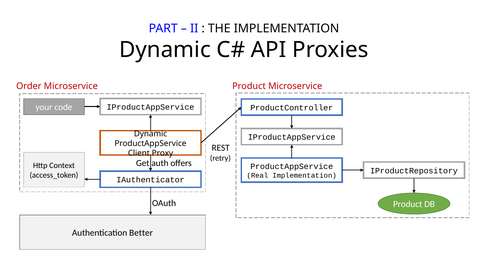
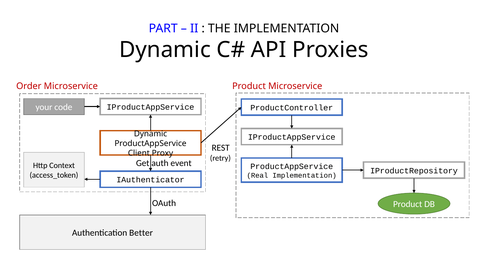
offers: offers -> event
